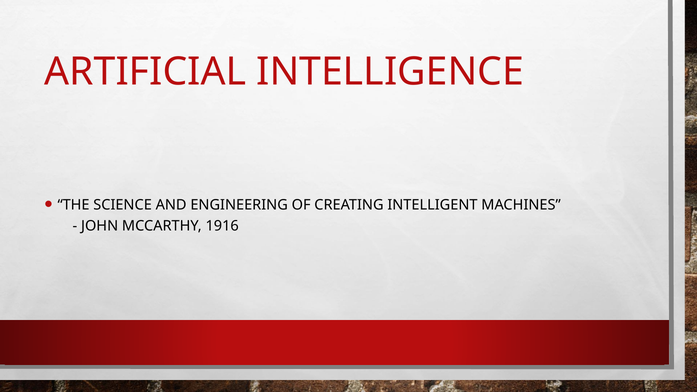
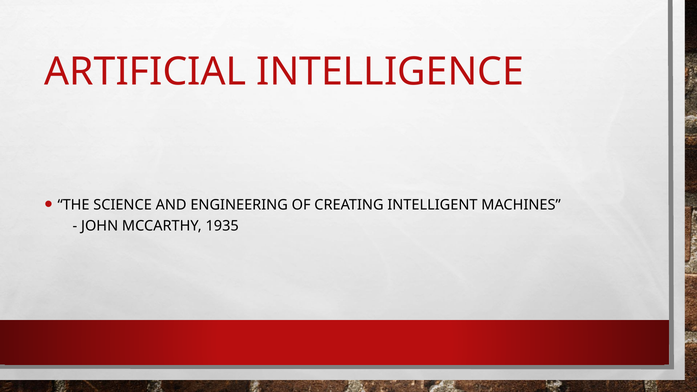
1916: 1916 -> 1935
